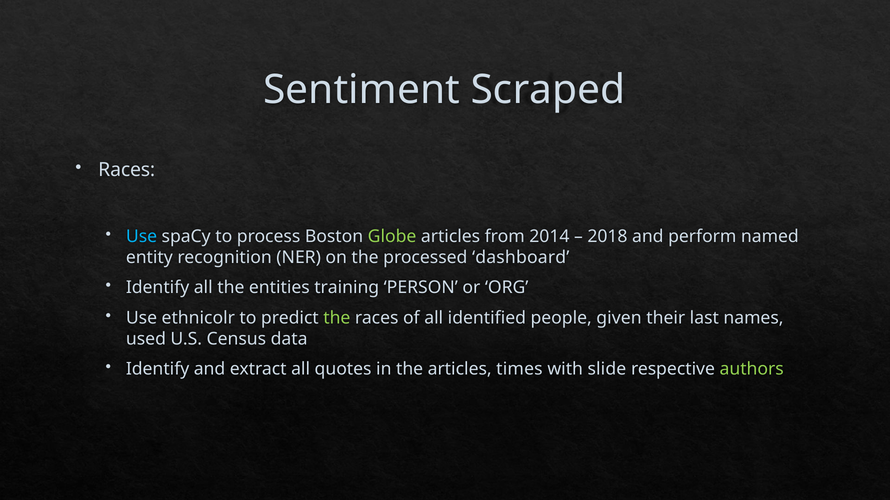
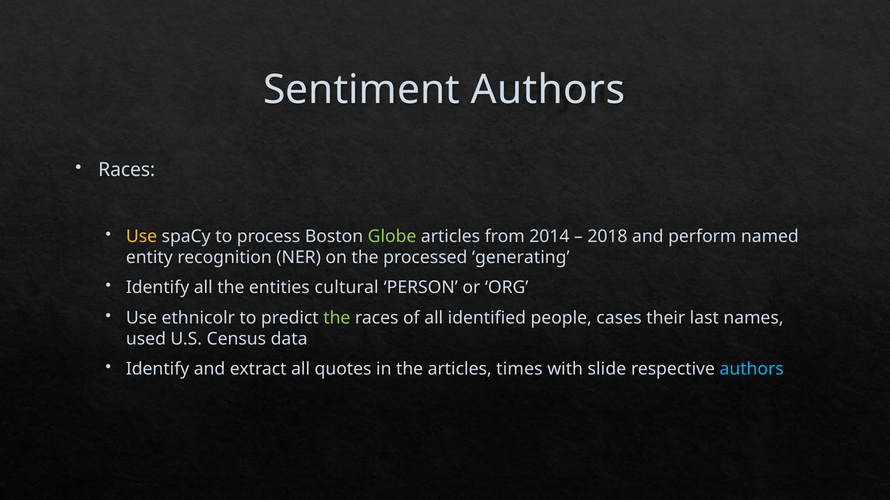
Sentiment Scraped: Scraped -> Authors
Use at (142, 237) colour: light blue -> yellow
dashboard: dashboard -> generating
training: training -> cultural
given: given -> cases
authors at (752, 370) colour: light green -> light blue
